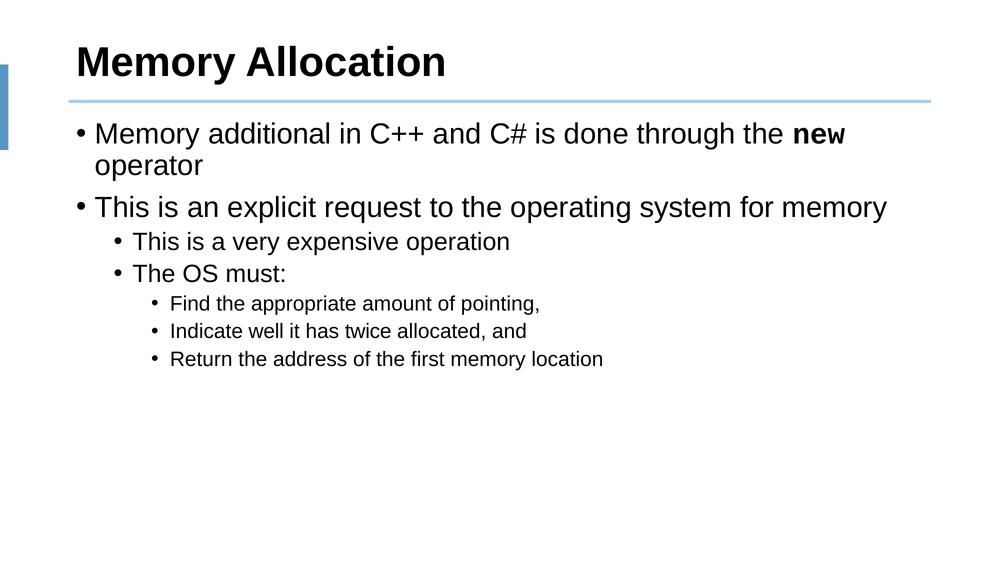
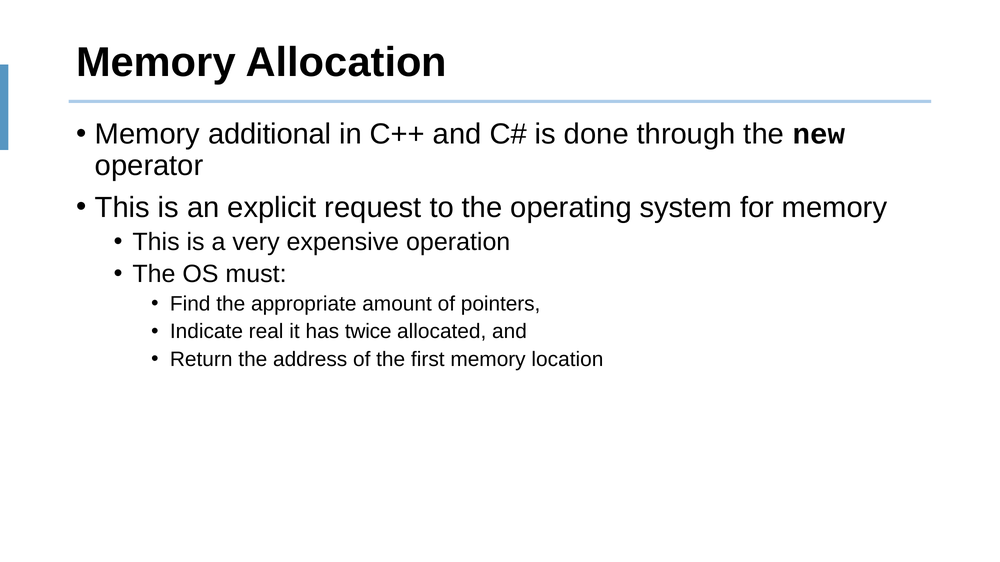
pointing: pointing -> pointers
well: well -> real
